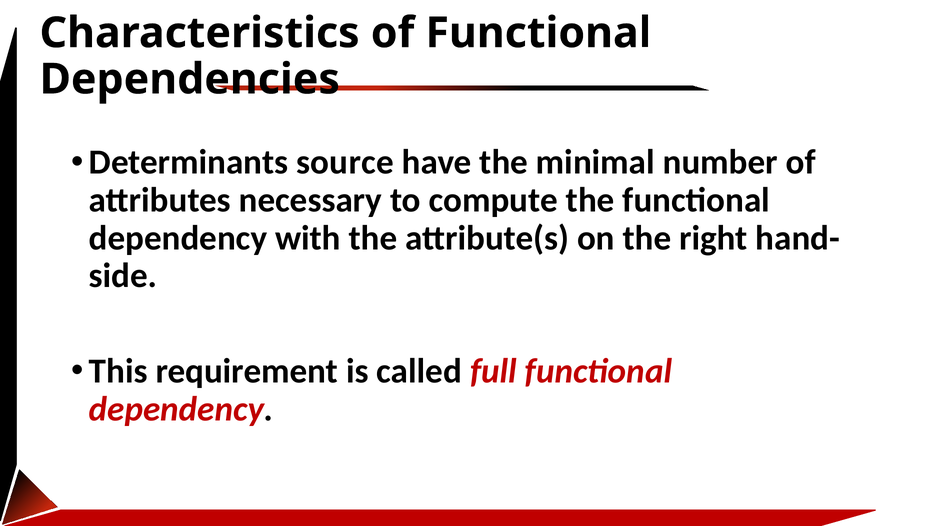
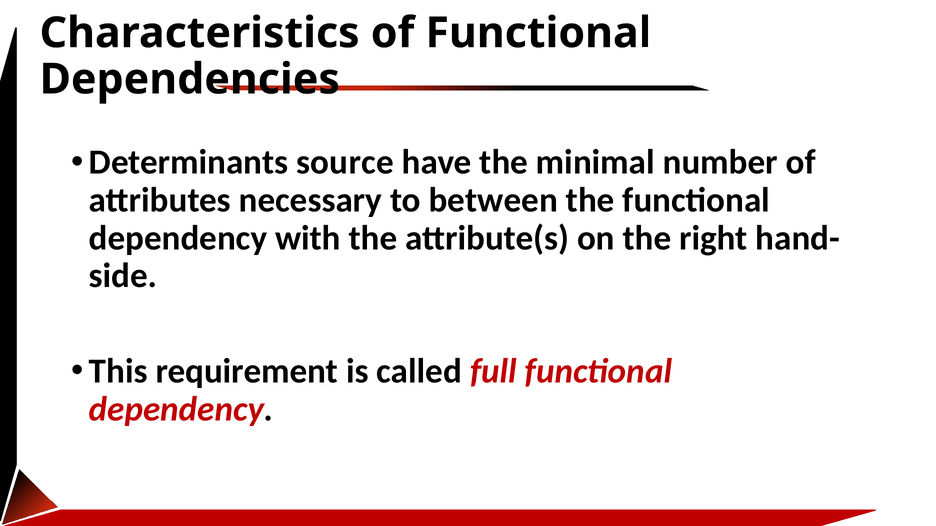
compute: compute -> between
